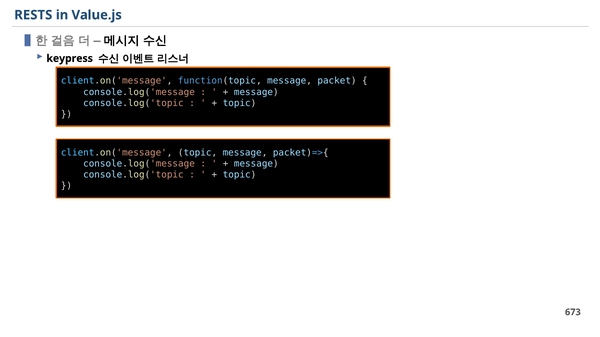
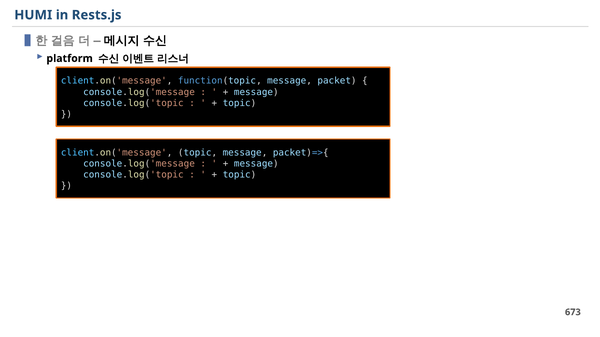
RESTS: RESTS -> HUMI
Value.js: Value.js -> Rests.js
keypress: keypress -> platform
